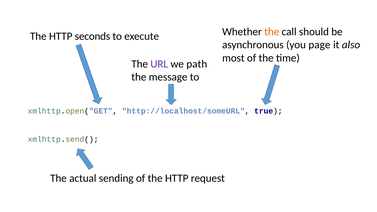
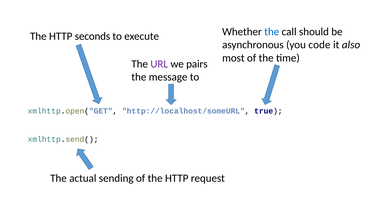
the at (272, 32) colour: orange -> blue
page: page -> code
path: path -> pairs
